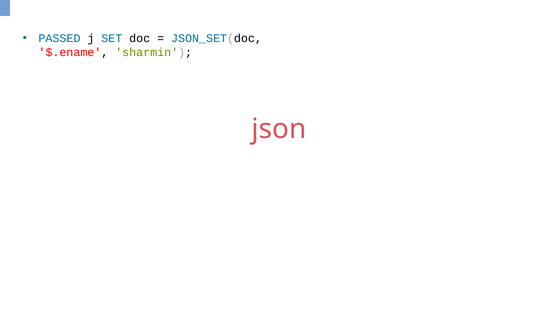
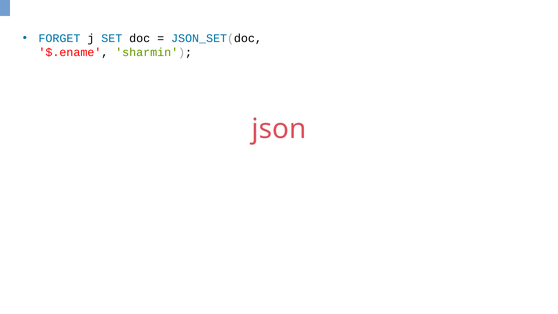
PASSED: PASSED -> FORGET
